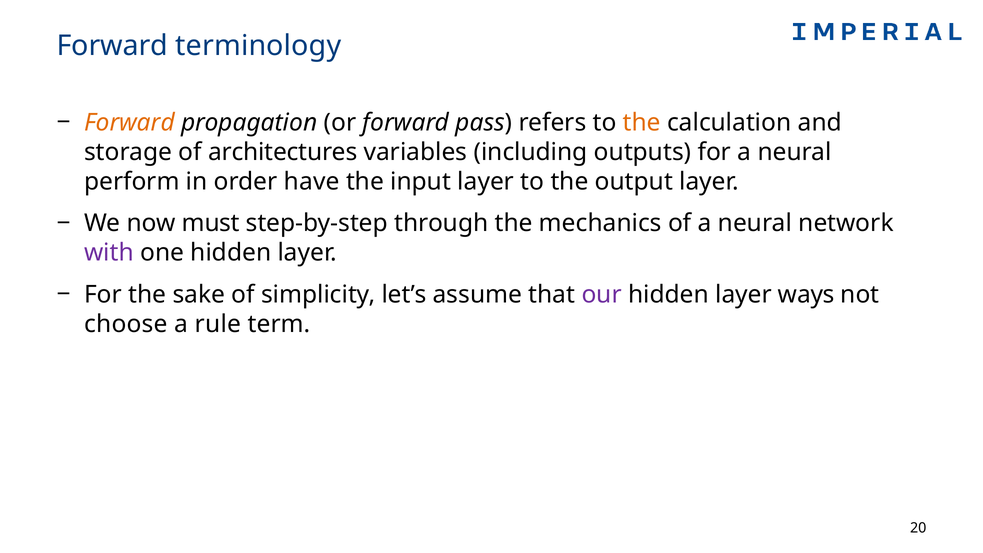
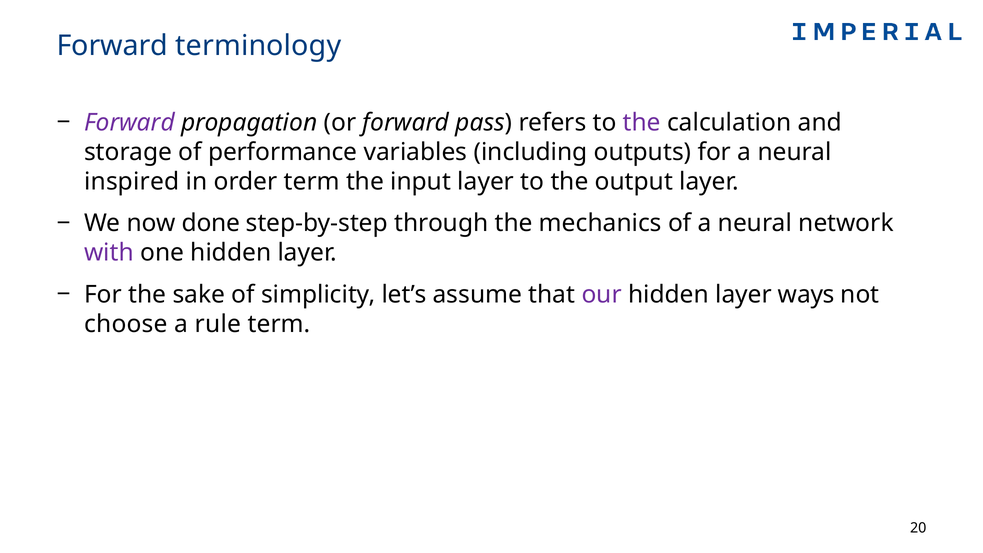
Forward at (129, 122) colour: orange -> purple
the at (642, 122) colour: orange -> purple
architectures: architectures -> performance
perform: perform -> inspired
order have: have -> term
must: must -> done
